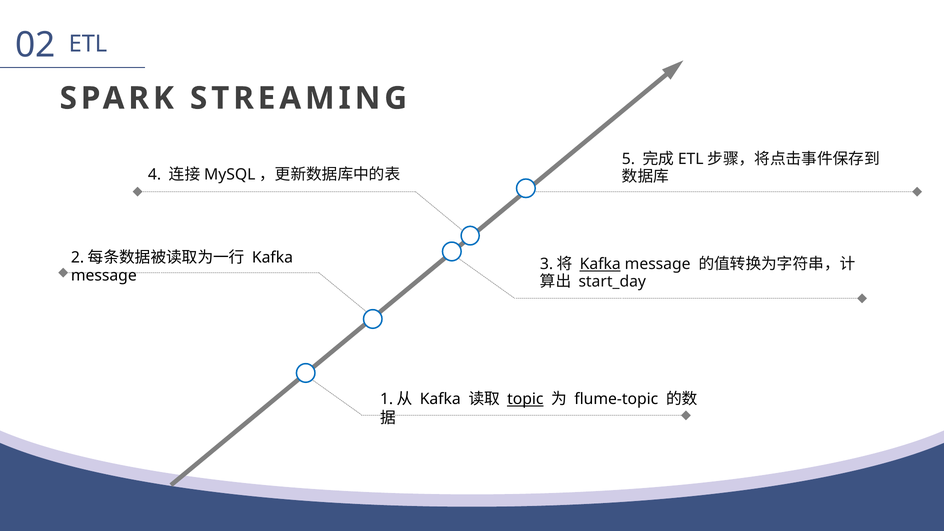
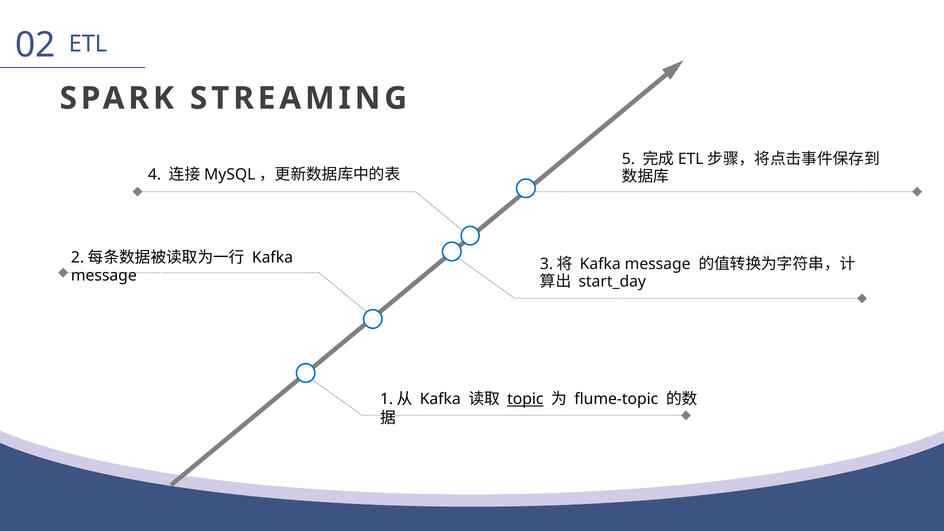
Kafka at (600, 264) underline: present -> none
